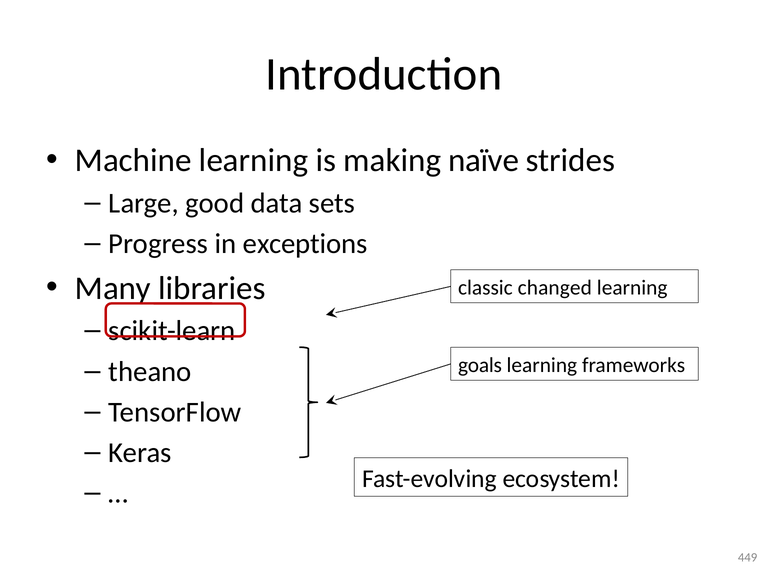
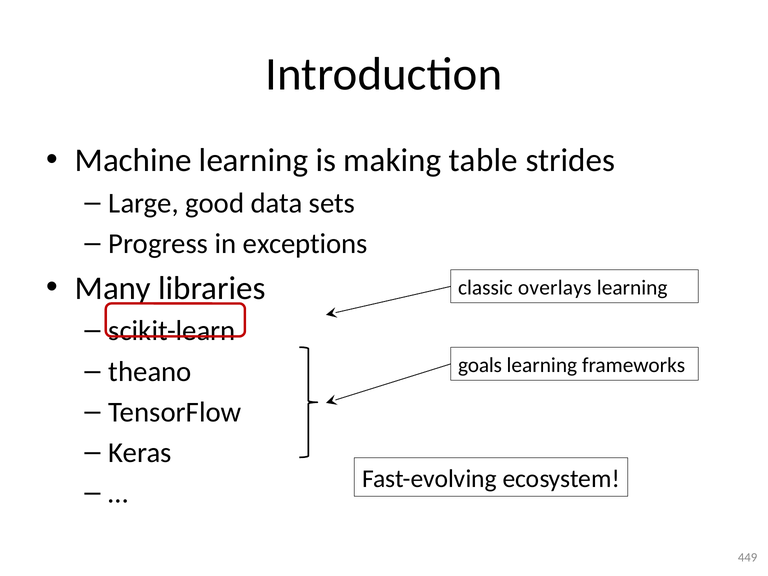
naïve: naïve -> table
changed: changed -> overlays
